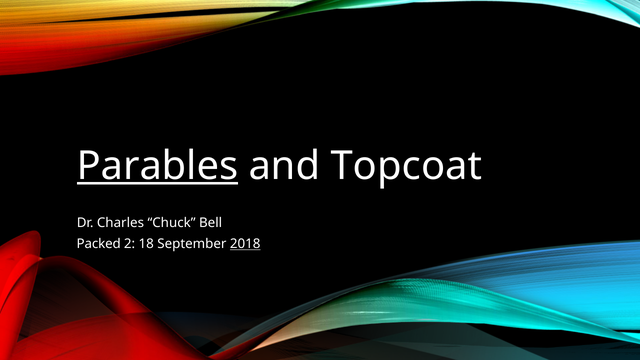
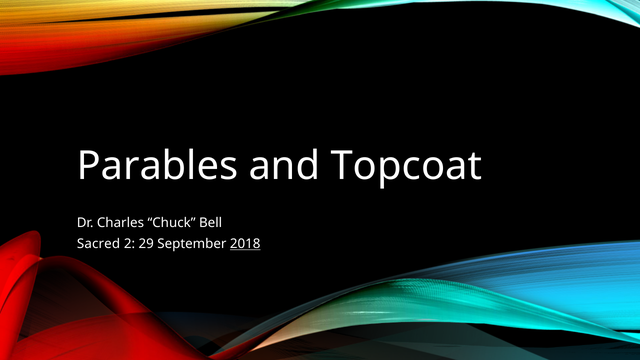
Parables underline: present -> none
Packed: Packed -> Sacred
18: 18 -> 29
